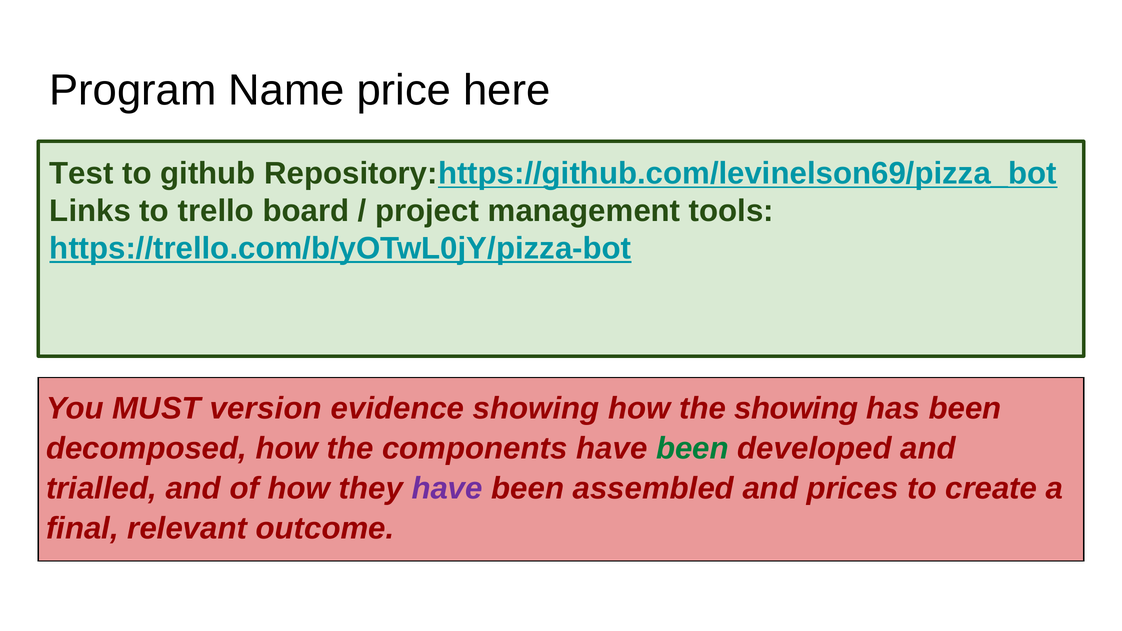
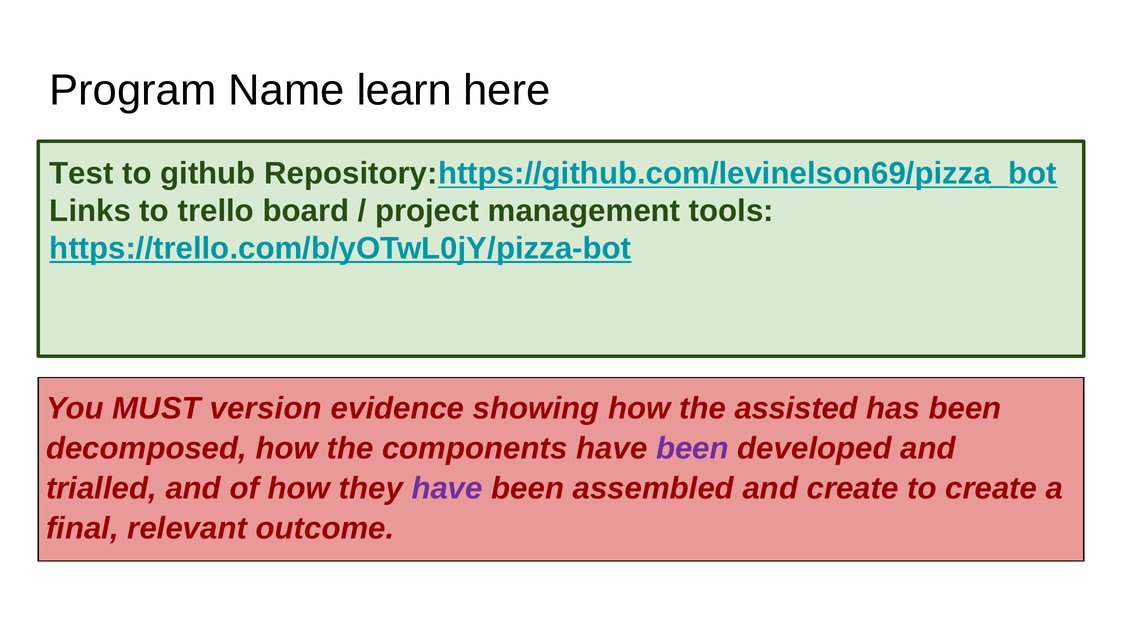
price: price -> learn
the showing: showing -> assisted
been at (692, 449) colour: green -> purple
and prices: prices -> create
